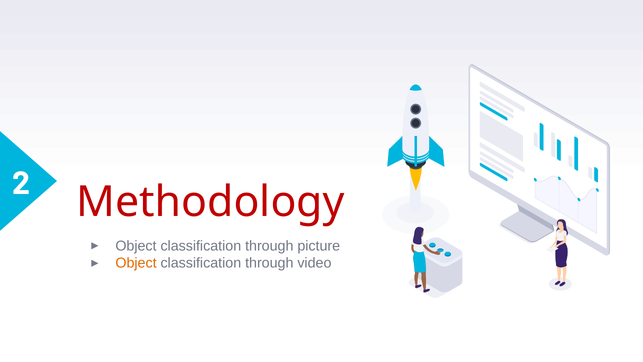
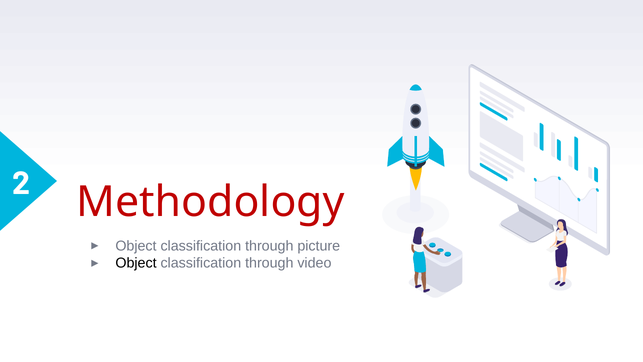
Object at (136, 263) colour: orange -> black
